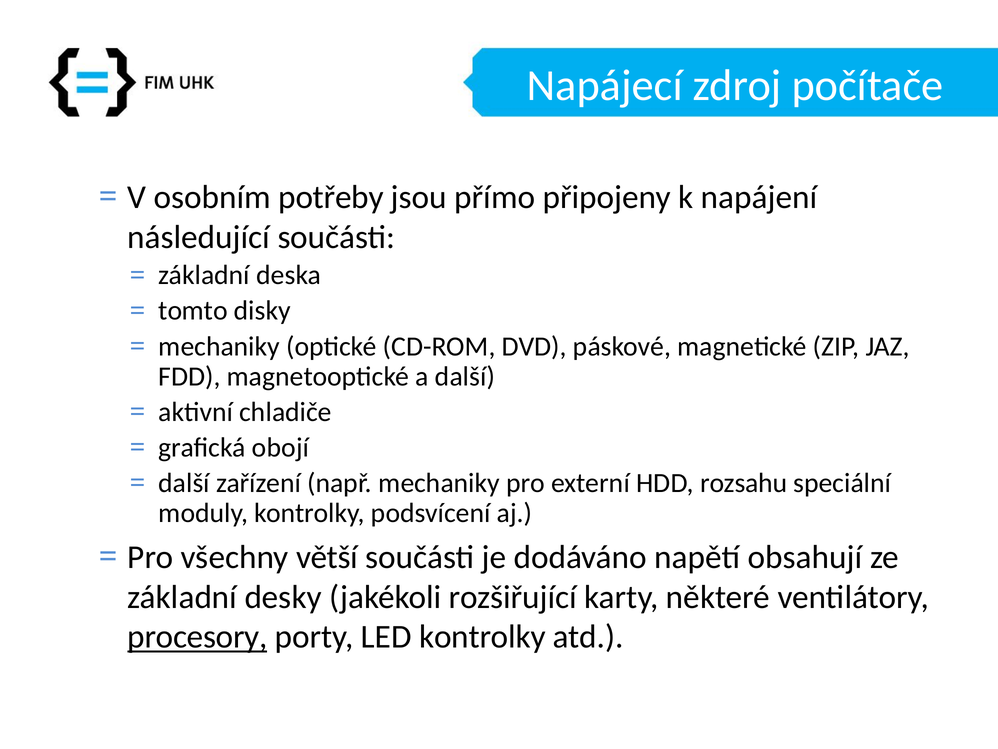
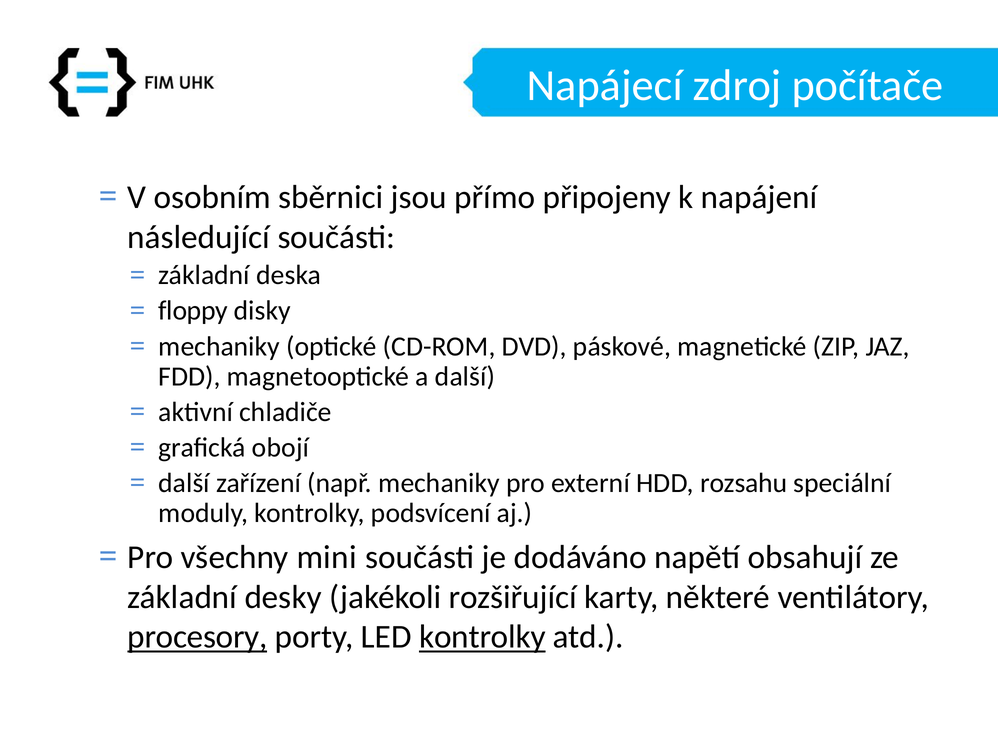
potřeby: potřeby -> sběrnici
tomto: tomto -> floppy
větší: větší -> mini
kontrolky at (482, 637) underline: none -> present
